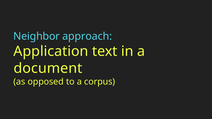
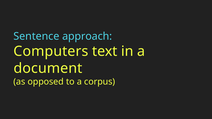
Neighbor: Neighbor -> Sentence
Application: Application -> Computers
